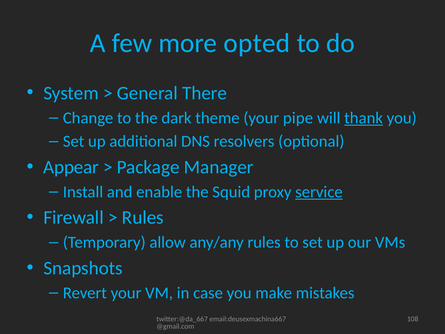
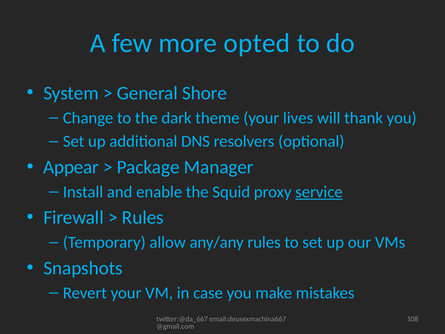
There: There -> Shore
pipe: pipe -> lives
thank underline: present -> none
